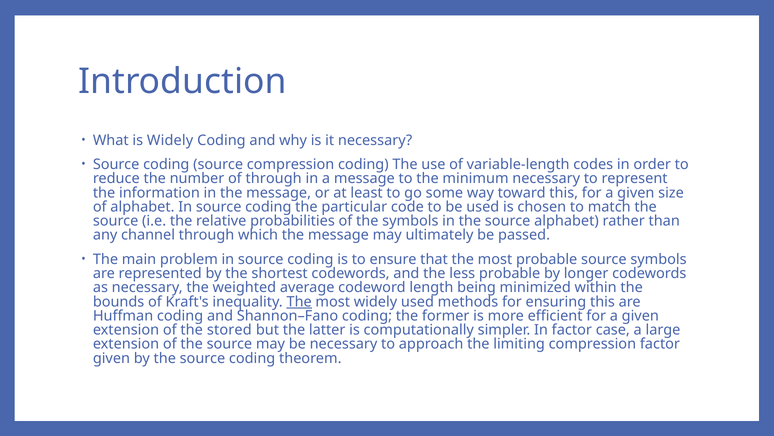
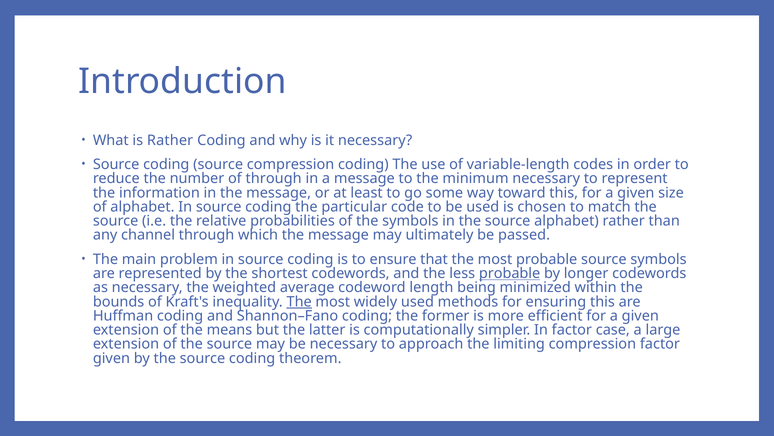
is Widely: Widely -> Rather
probable at (510, 273) underline: none -> present
stored: stored -> means
